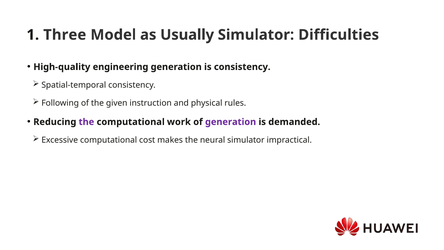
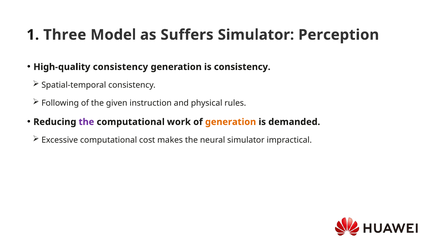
Usually: Usually -> Suffers
Difficulties: Difficulties -> Perception
High-quality engineering: engineering -> consistency
generation at (231, 122) colour: purple -> orange
